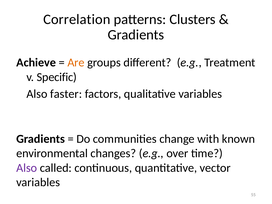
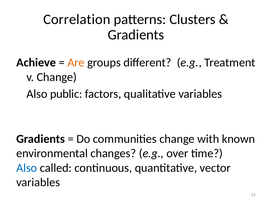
v Specific: Specific -> Change
faster: faster -> public
Also at (27, 168) colour: purple -> blue
